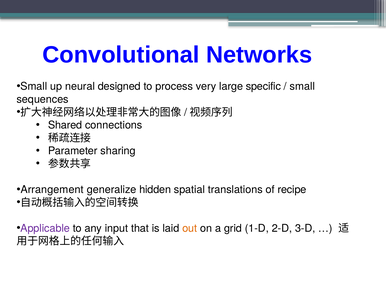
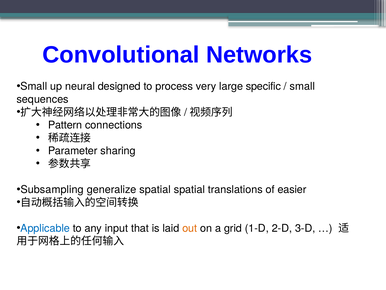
Shared: Shared -> Pattern
Arrangement: Arrangement -> Subsampling
generalize hidden: hidden -> spatial
recipe: recipe -> easier
Applicable colour: purple -> blue
